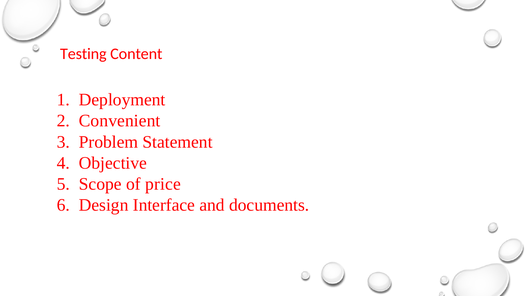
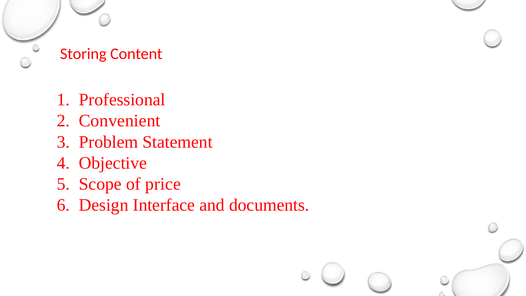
Testing: Testing -> Storing
Deployment: Deployment -> Professional
